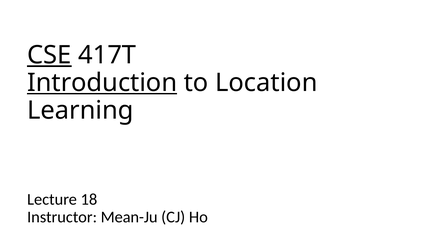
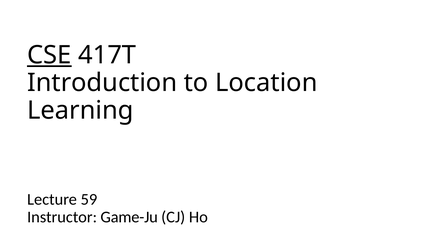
Introduction underline: present -> none
18: 18 -> 59
Mean-Ju: Mean-Ju -> Game-Ju
